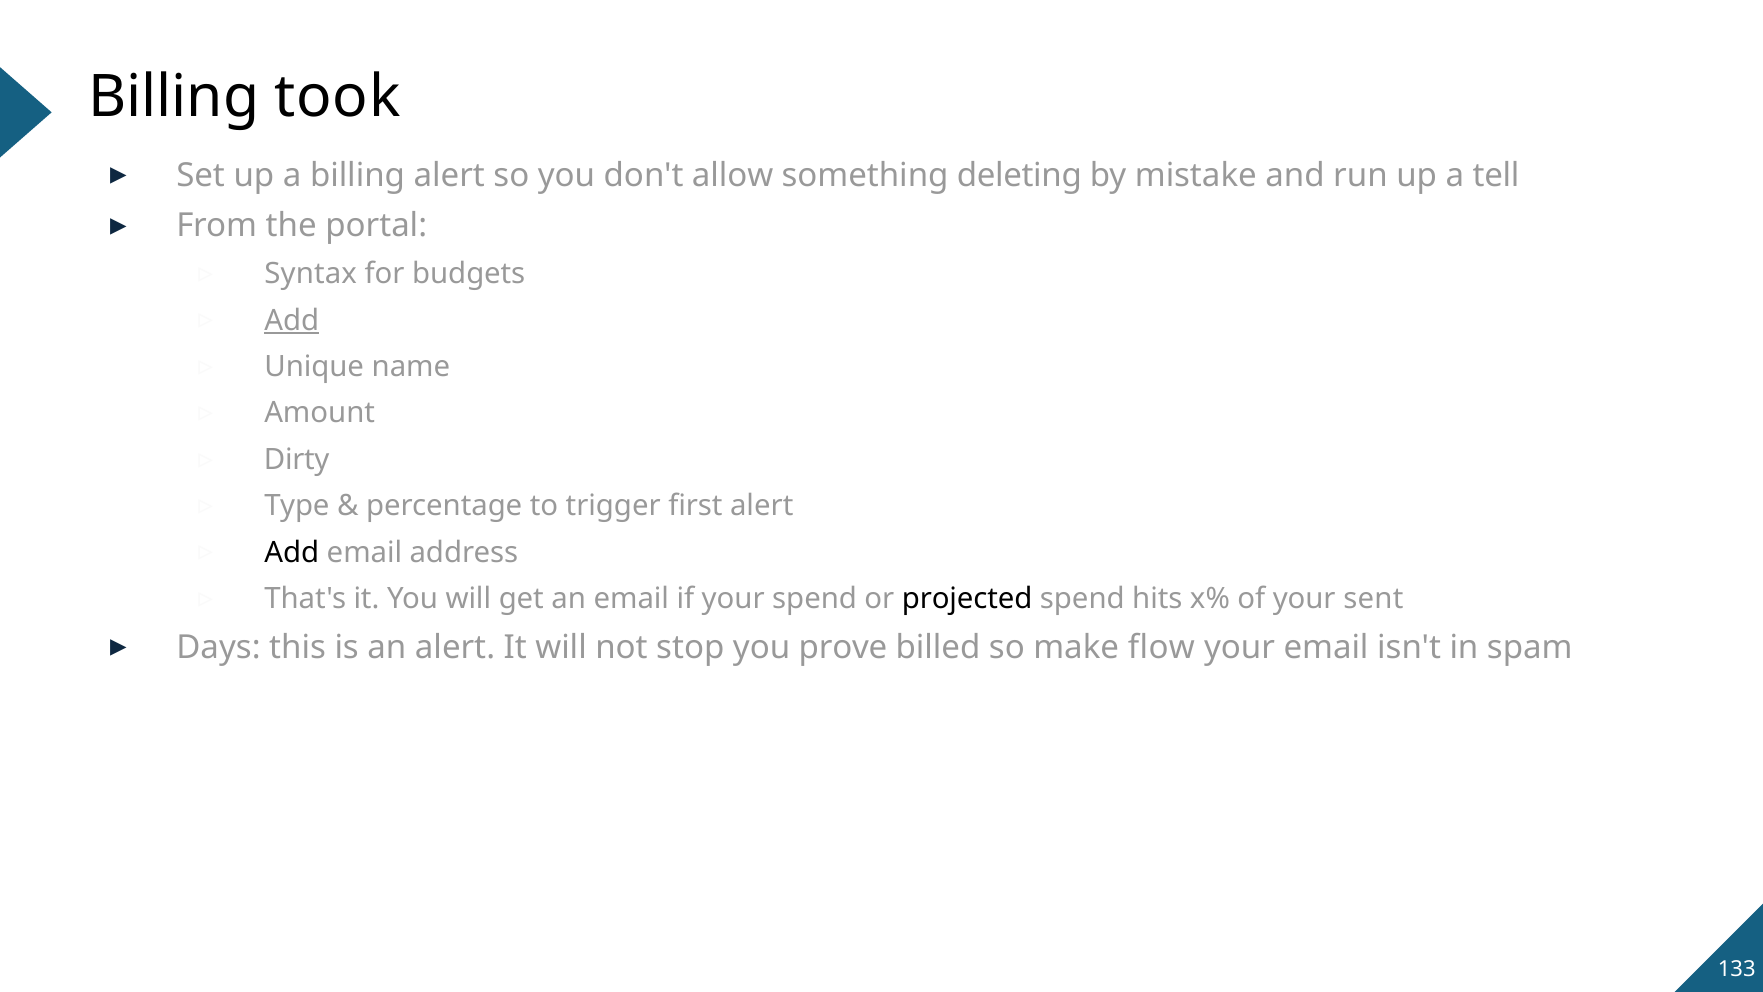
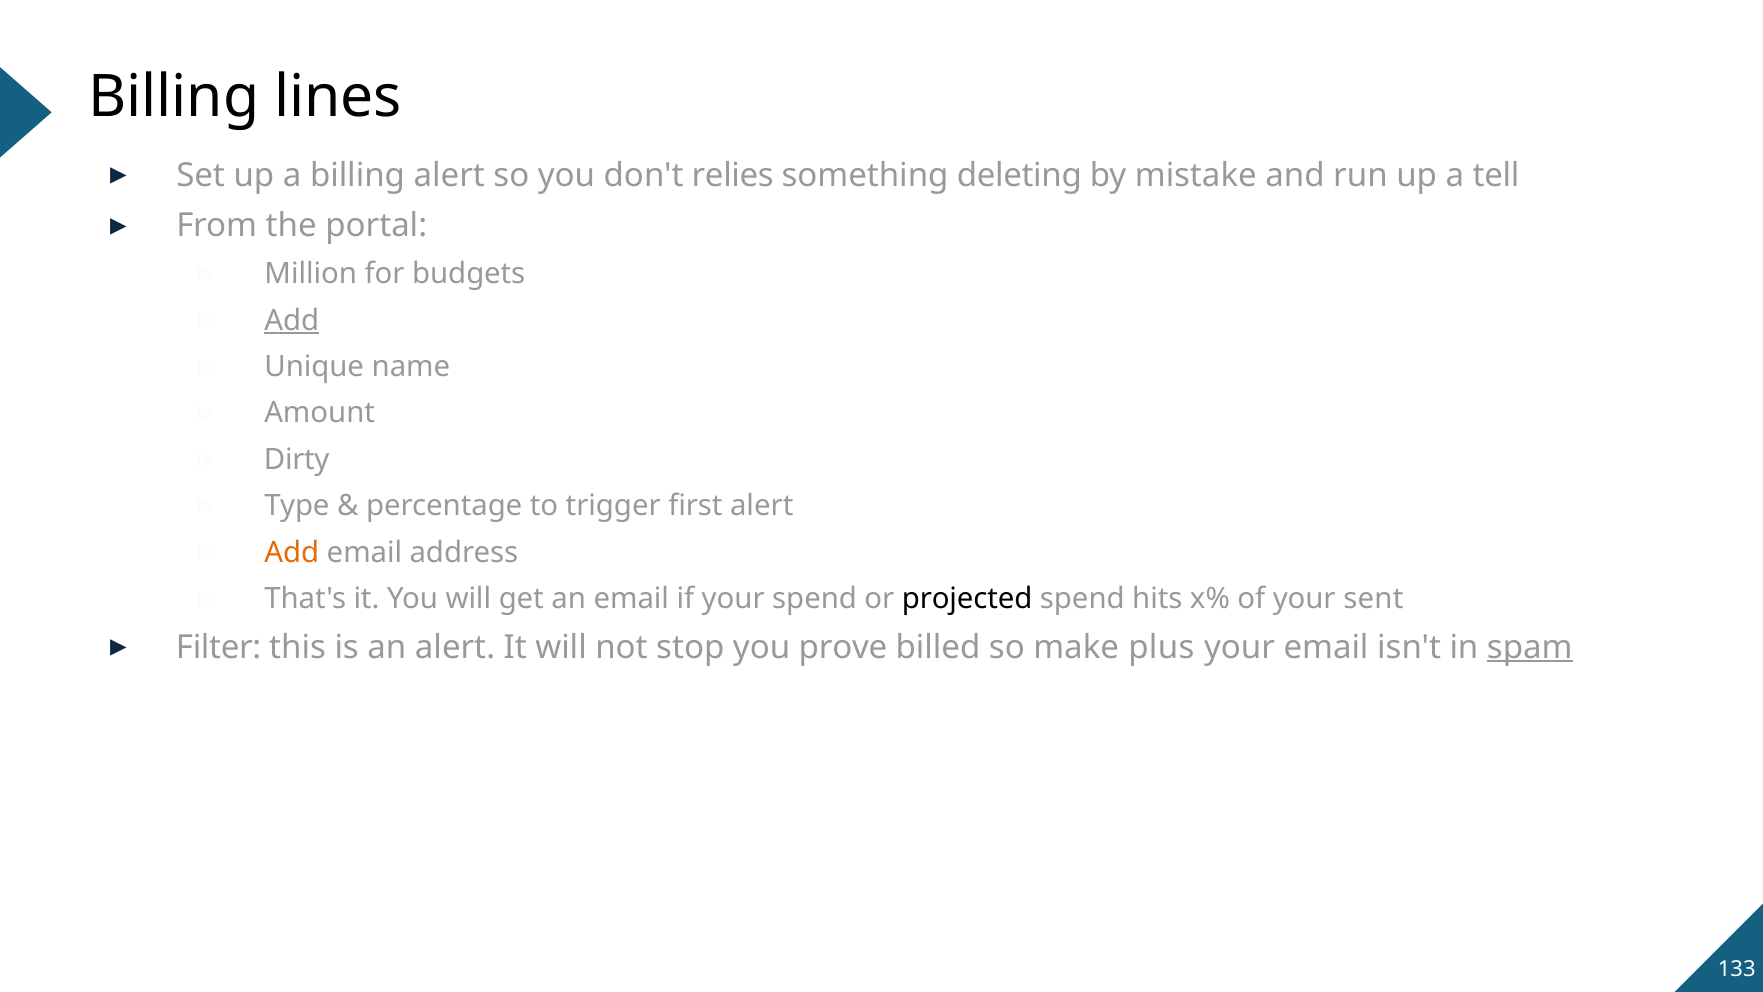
took: took -> lines
allow: allow -> relies
Syntax: Syntax -> Million
Add at (292, 552) colour: black -> orange
Days: Days -> Filter
flow: flow -> plus
spam underline: none -> present
